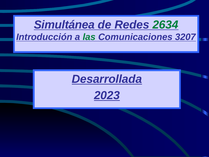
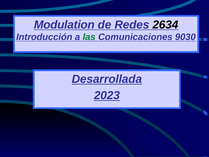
Simultánea: Simultánea -> Modulation
2634 colour: green -> black
3207: 3207 -> 9030
